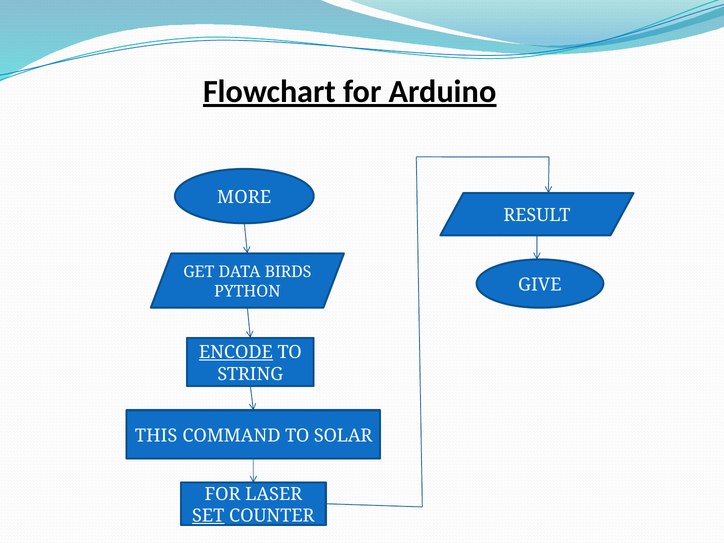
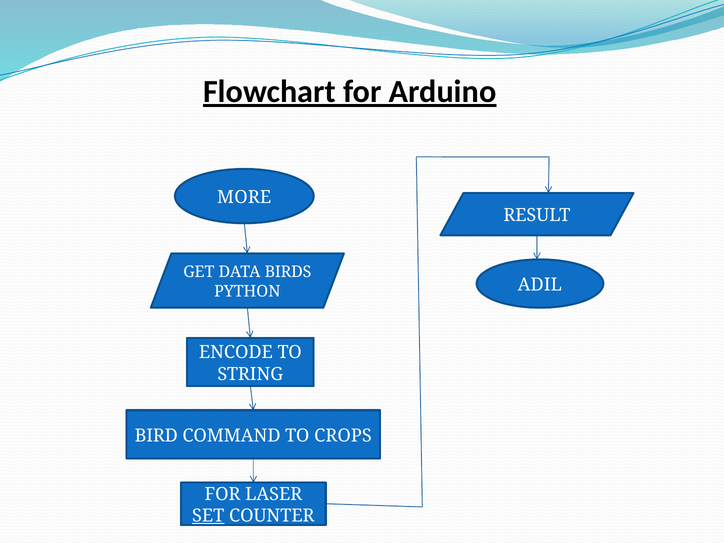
GIVE: GIVE -> ADIL
ENCODE underline: present -> none
THIS: THIS -> BIRD
SOLAR: SOLAR -> CROPS
